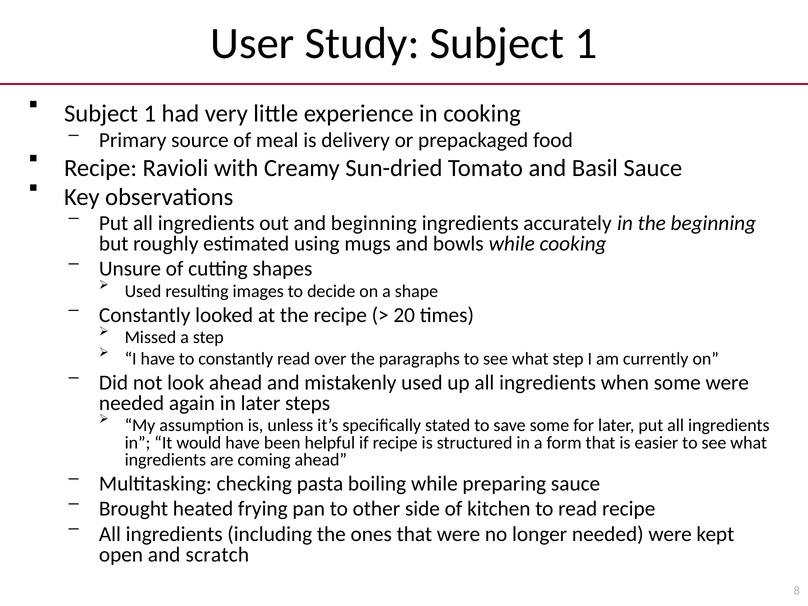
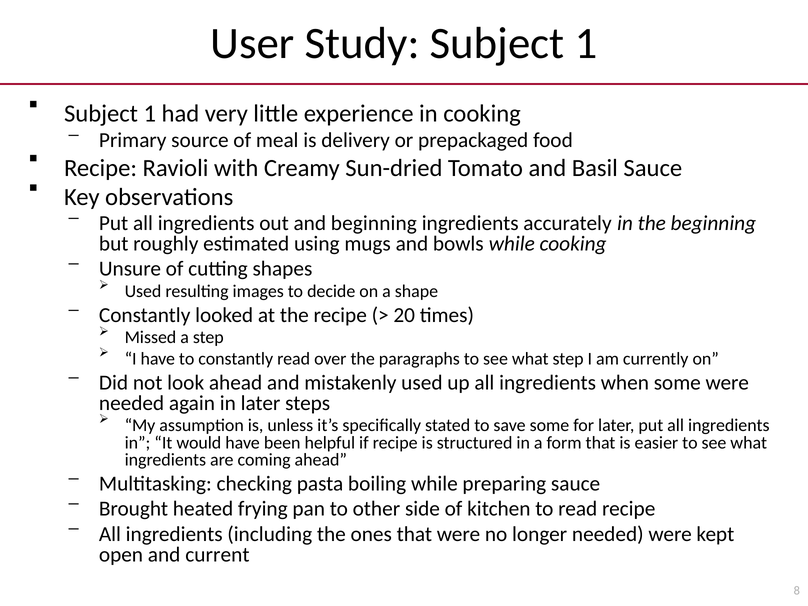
scratch: scratch -> current
